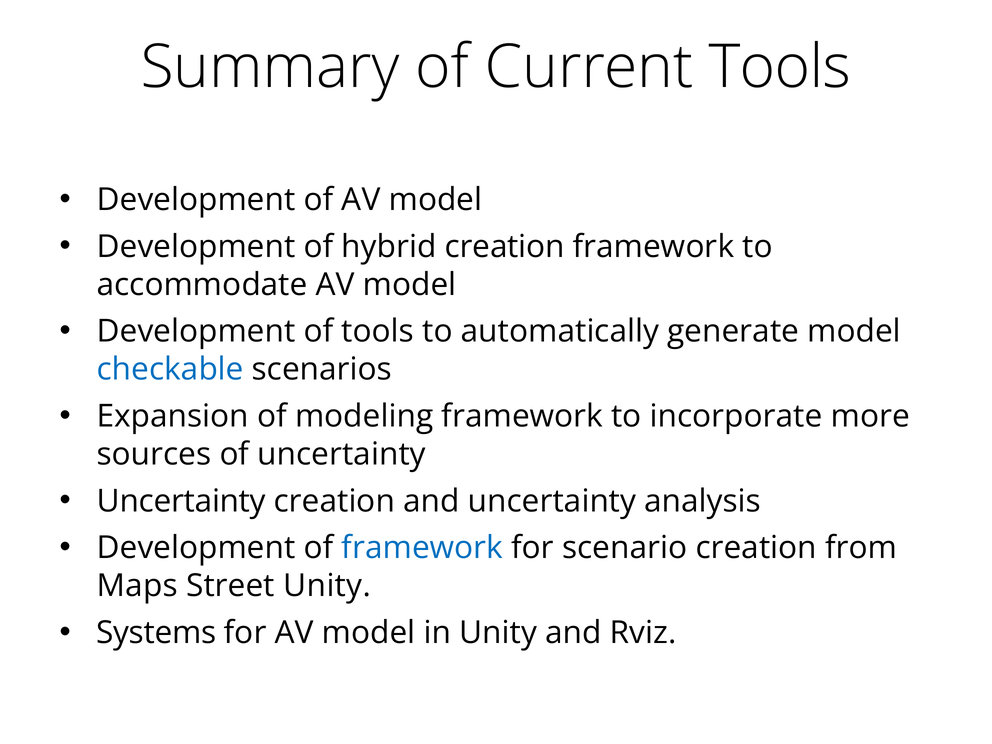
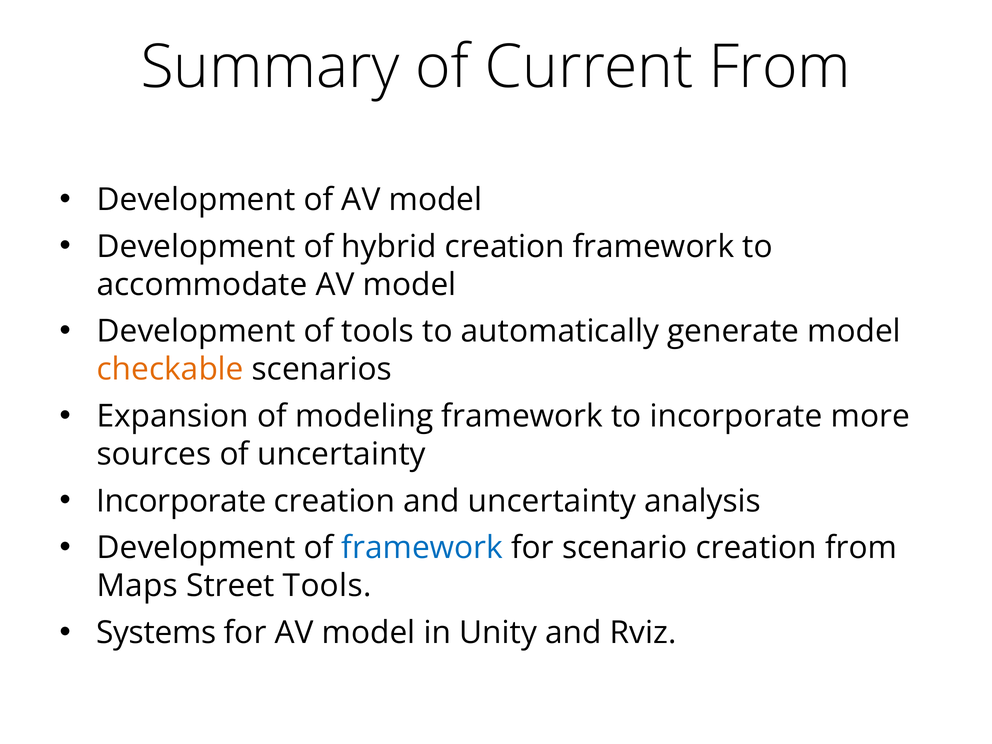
Current Tools: Tools -> From
checkable colour: blue -> orange
Uncertainty at (181, 501): Uncertainty -> Incorporate
Street Unity: Unity -> Tools
